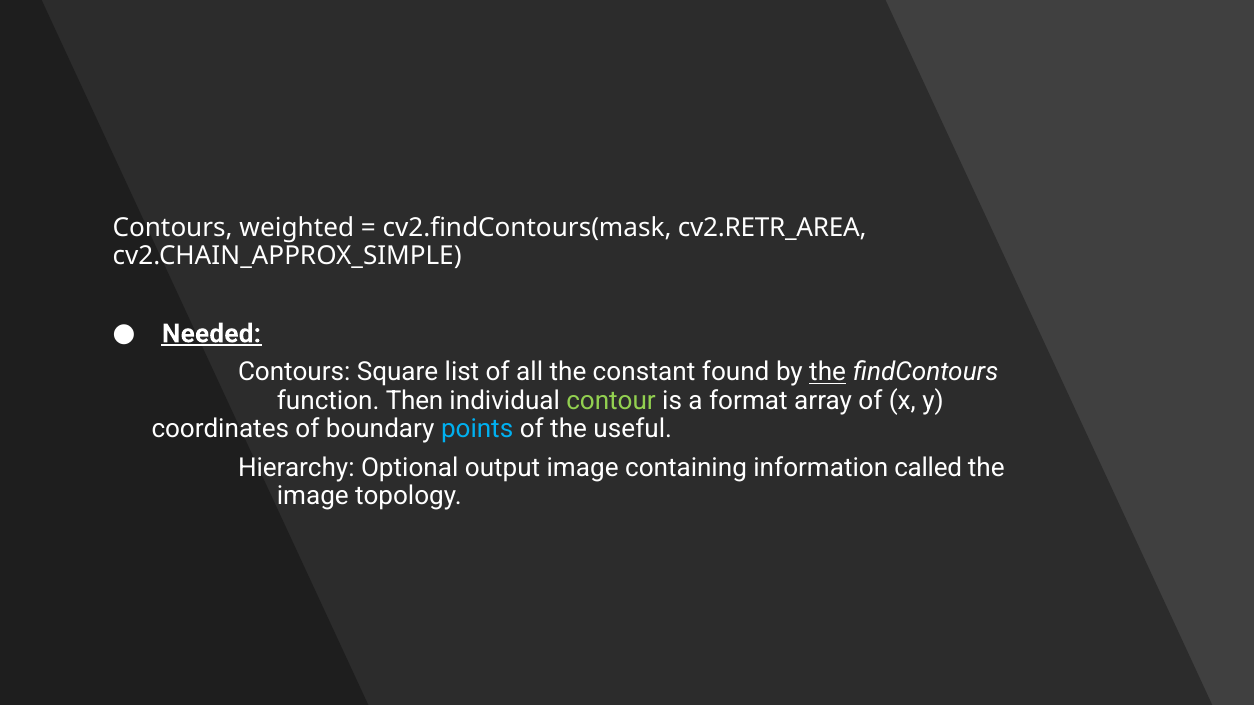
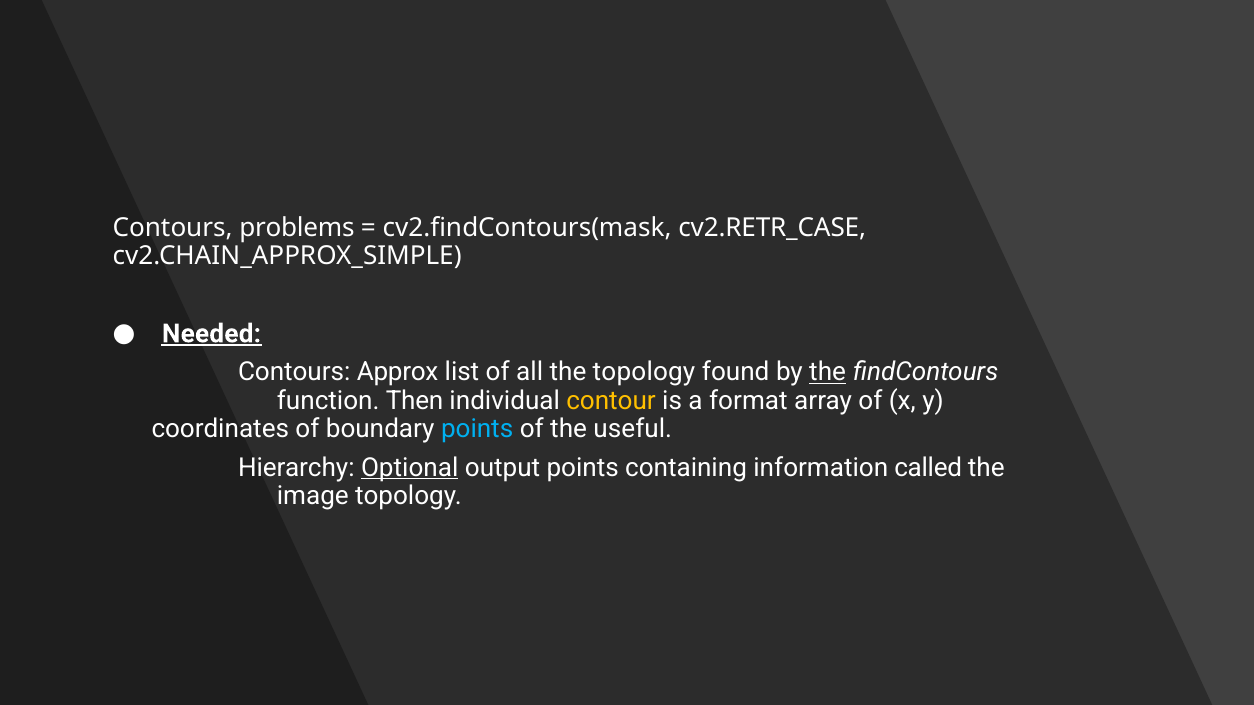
weighted: weighted -> problems
cv2.RETR_AREA: cv2.RETR_AREA -> cv2.RETR_CASE
Square: Square -> Approx
the constant: constant -> topology
contour colour: light green -> yellow
Optional underline: none -> present
output image: image -> points
